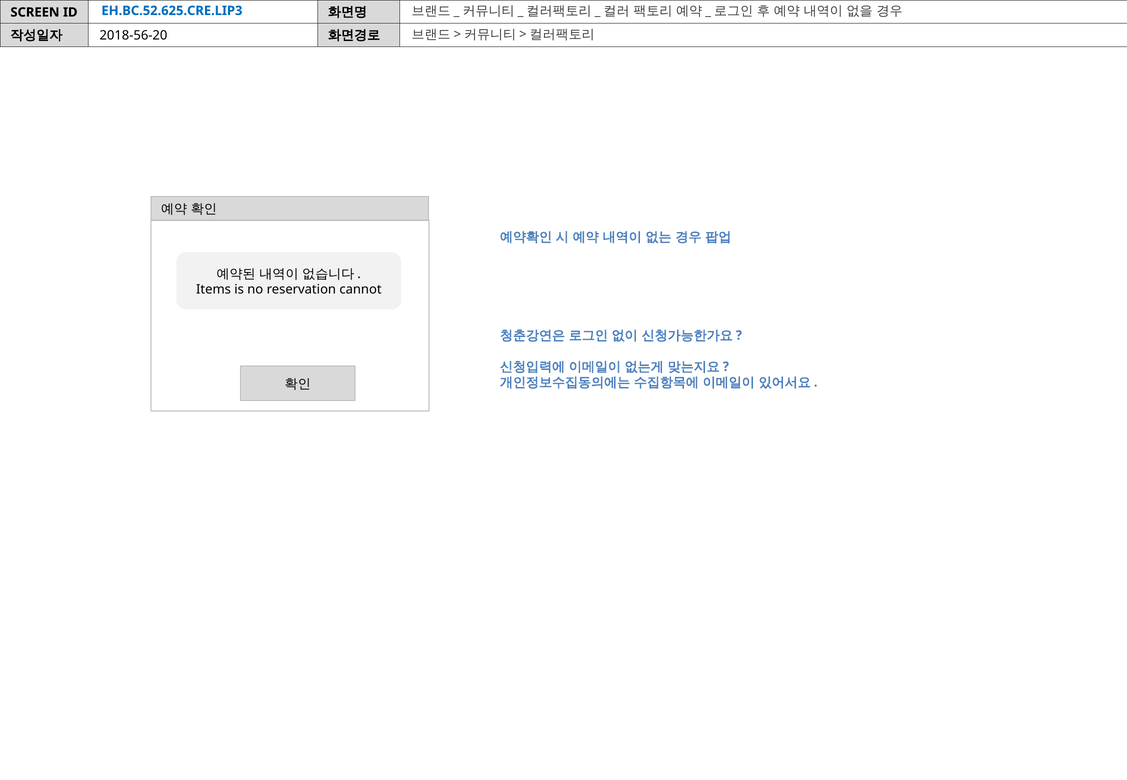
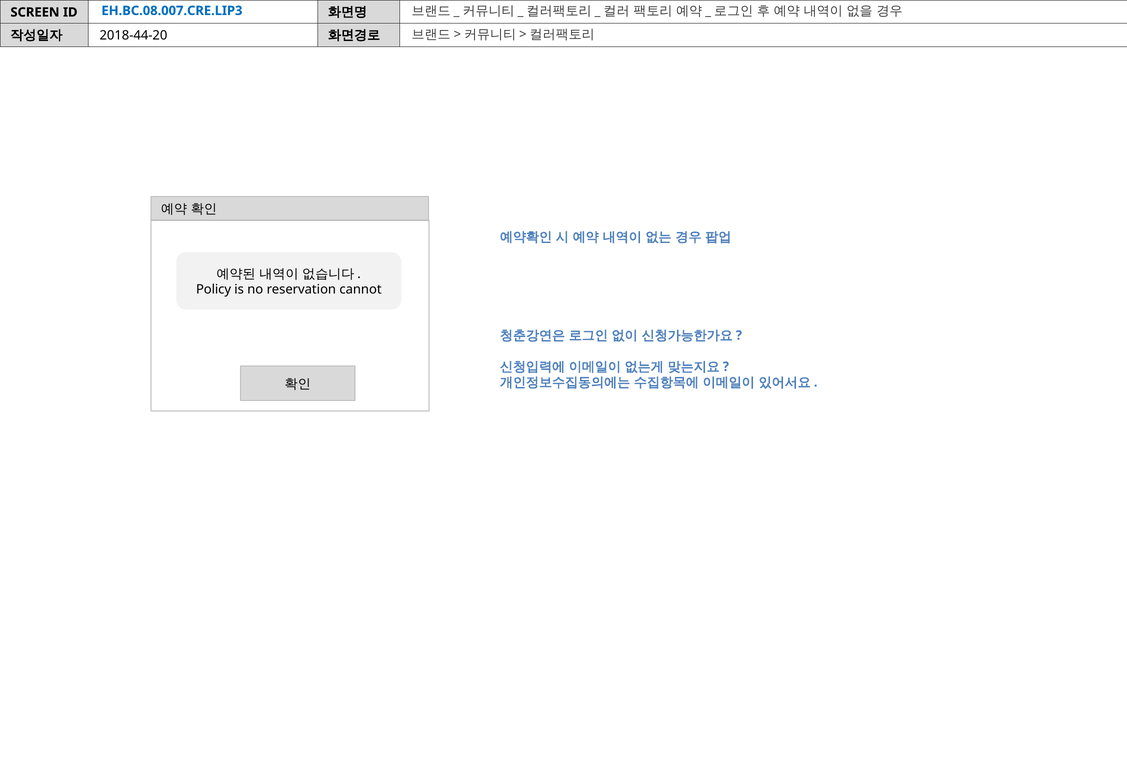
EH.BC.52.625.CRE.LIP3: EH.BC.52.625.CRE.LIP3 -> EH.BC.08.007.CRE.LIP3
2018-56-20: 2018-56-20 -> 2018-44-20
Items: Items -> Policy
